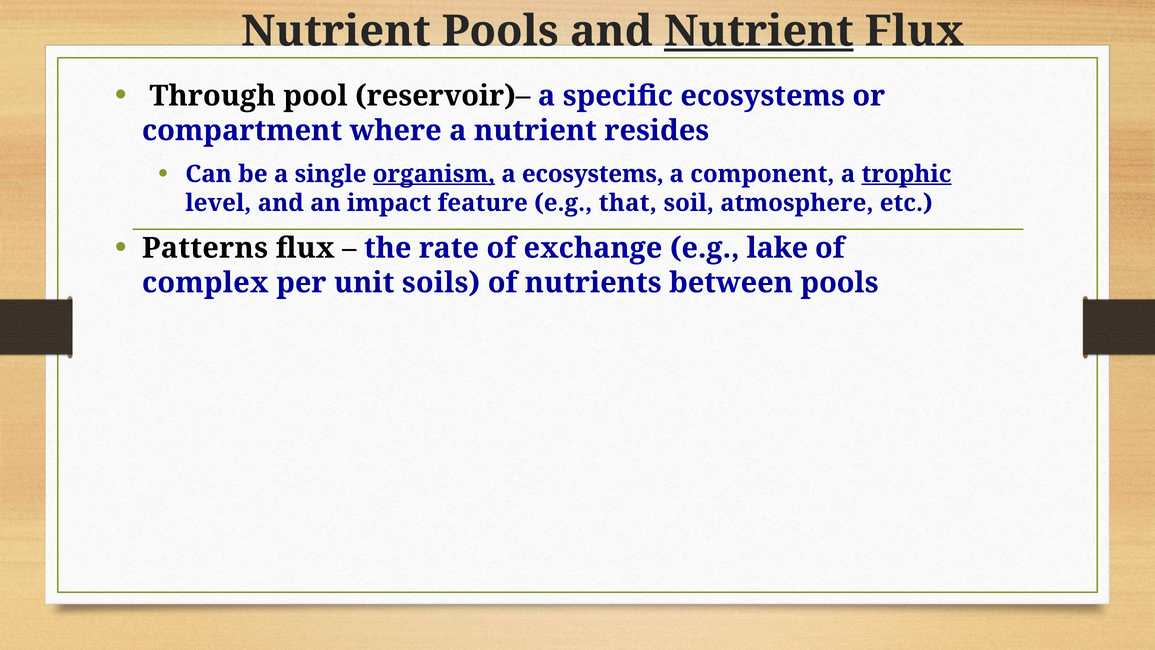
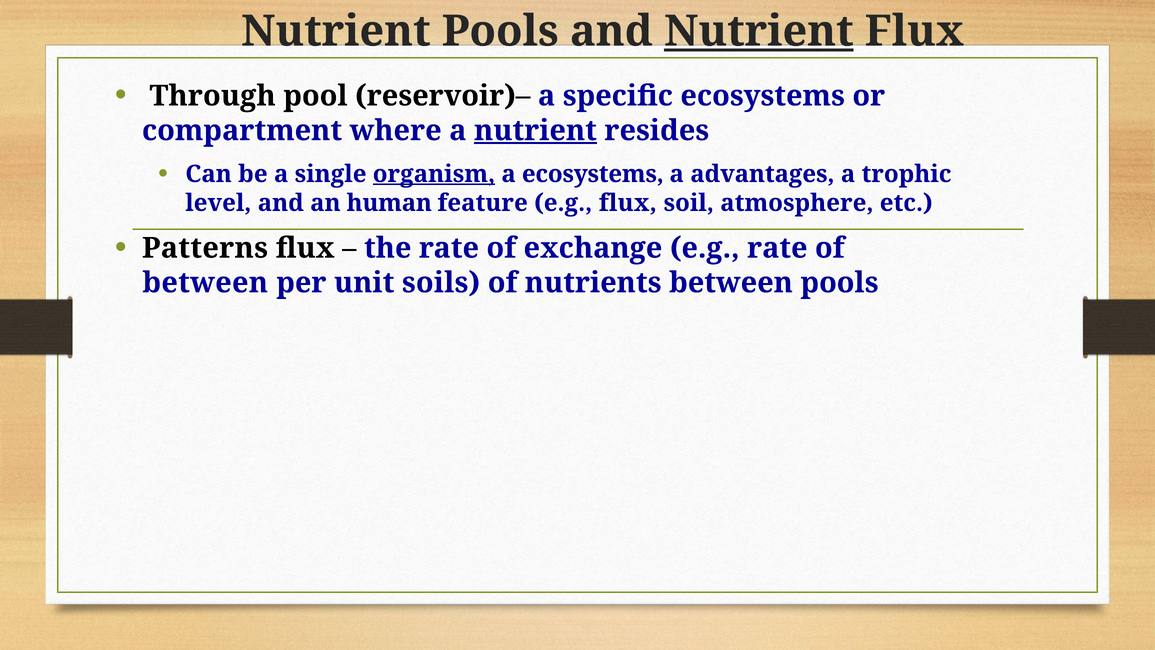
nutrient at (535, 131) underline: none -> present
component: component -> advantages
trophic underline: present -> none
impact: impact -> human
e.g that: that -> flux
e.g lake: lake -> rate
complex at (205, 283): complex -> between
